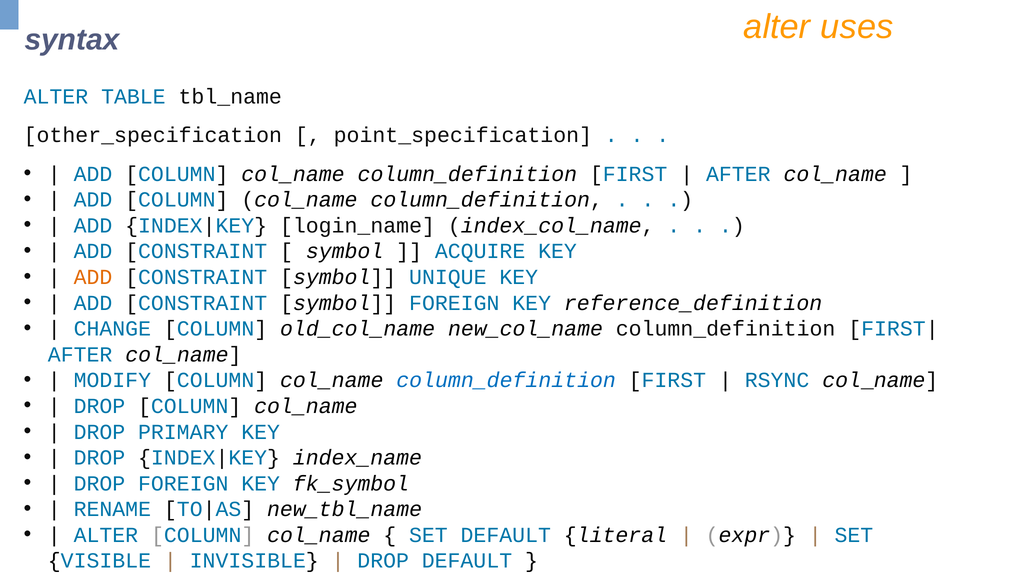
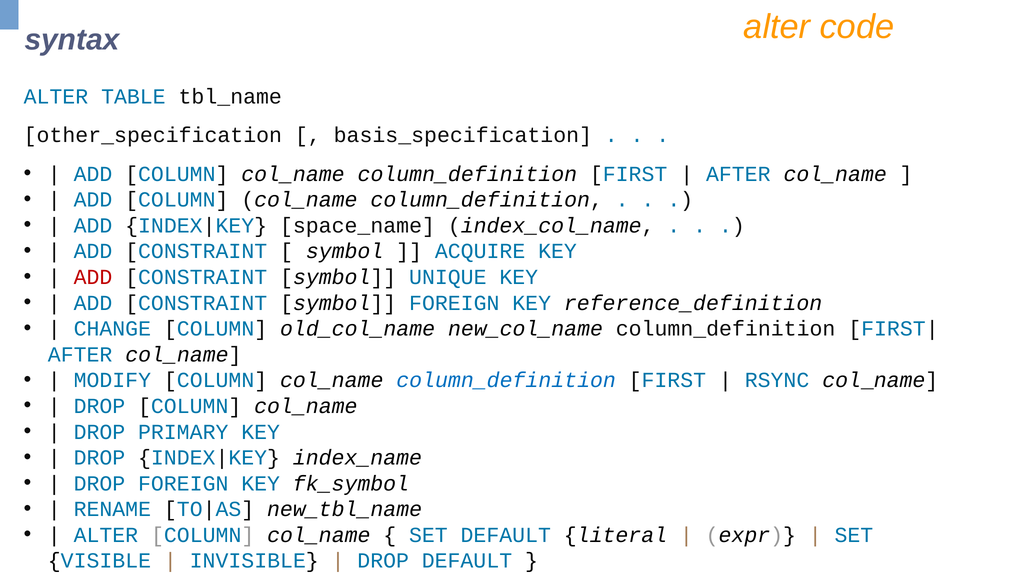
uses: uses -> code
point_specification: point_specification -> basis_specification
login_name: login_name -> space_name
ADD at (93, 277) colour: orange -> red
